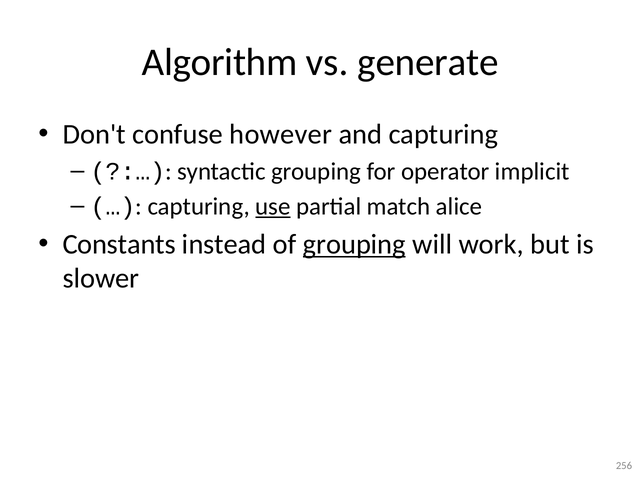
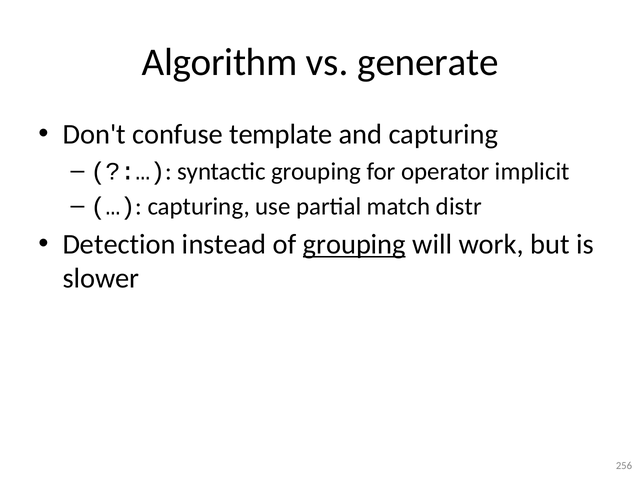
however: however -> template
use underline: present -> none
alice: alice -> distr
Constants: Constants -> Detection
